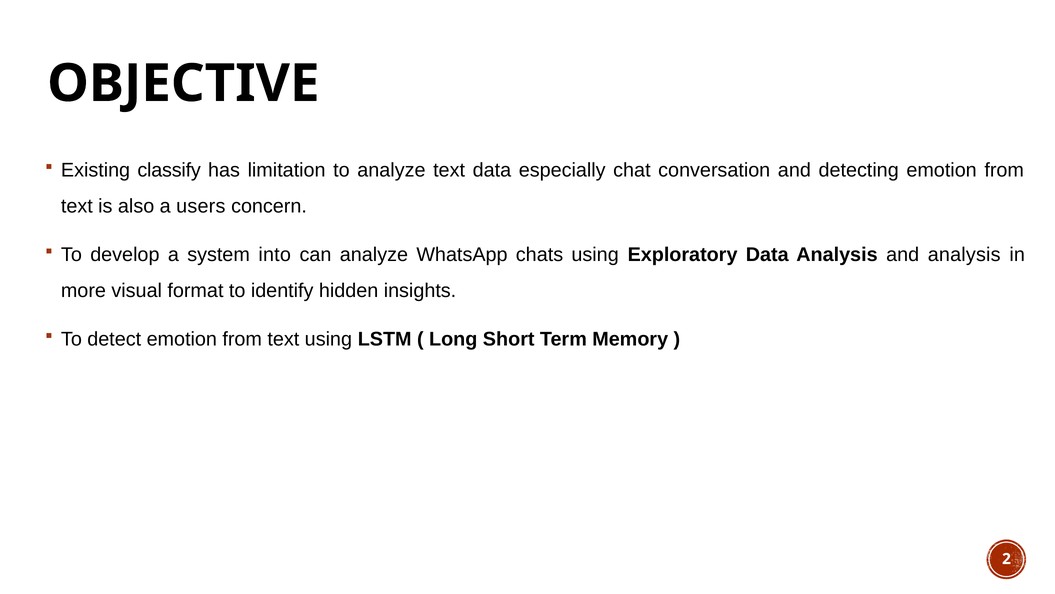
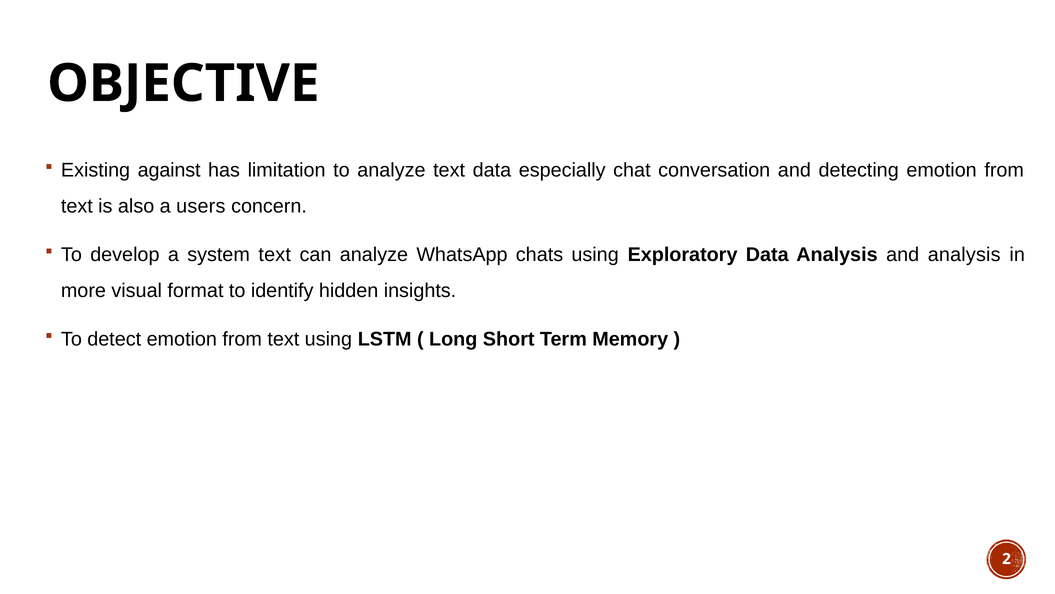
classify: classify -> against
system into: into -> text
